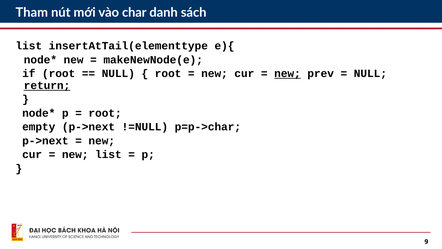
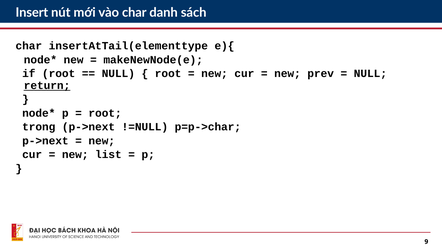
Tham: Tham -> Insert
list at (29, 46): list -> char
new at (287, 73) underline: present -> none
empty: empty -> trong
